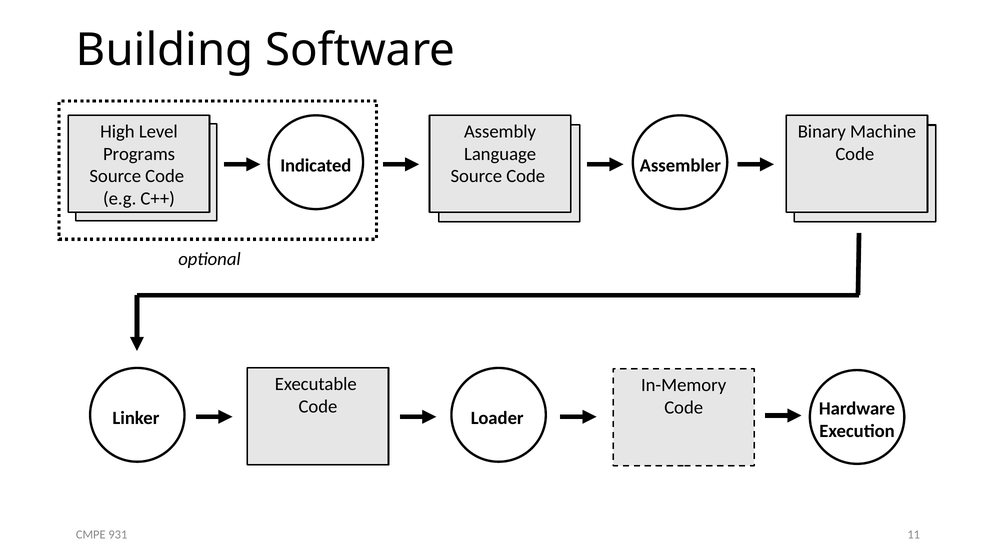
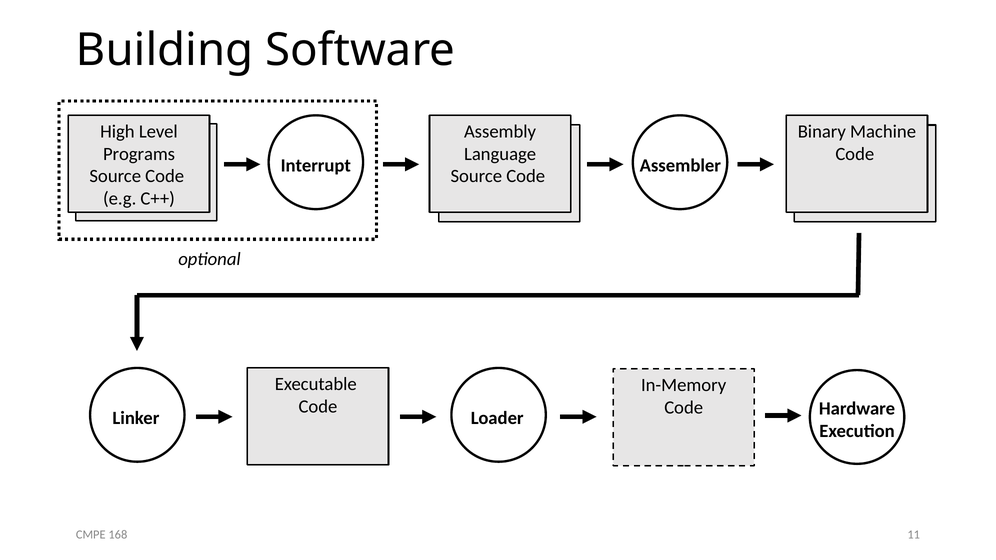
Indicated: Indicated -> Interrupt
931: 931 -> 168
